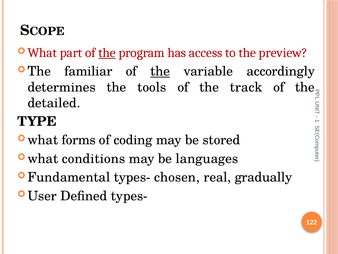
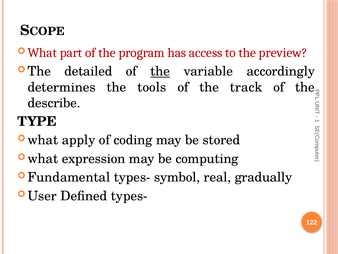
the at (107, 53) underline: present -> none
familiar: familiar -> detailed
detailed: detailed -> describe
forms: forms -> apply
conditions: conditions -> expression
languages: languages -> computing
chosen: chosen -> symbol
